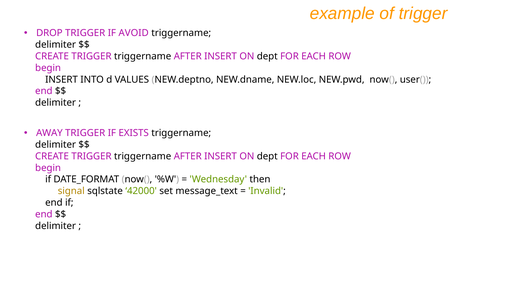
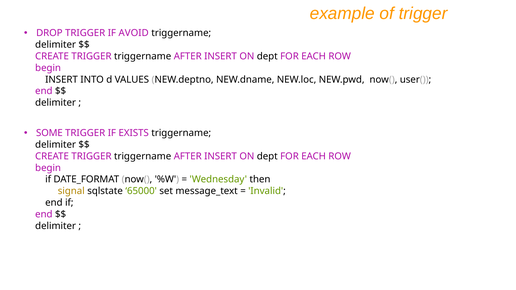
AWAY: AWAY -> SOME
42000: 42000 -> 65000
